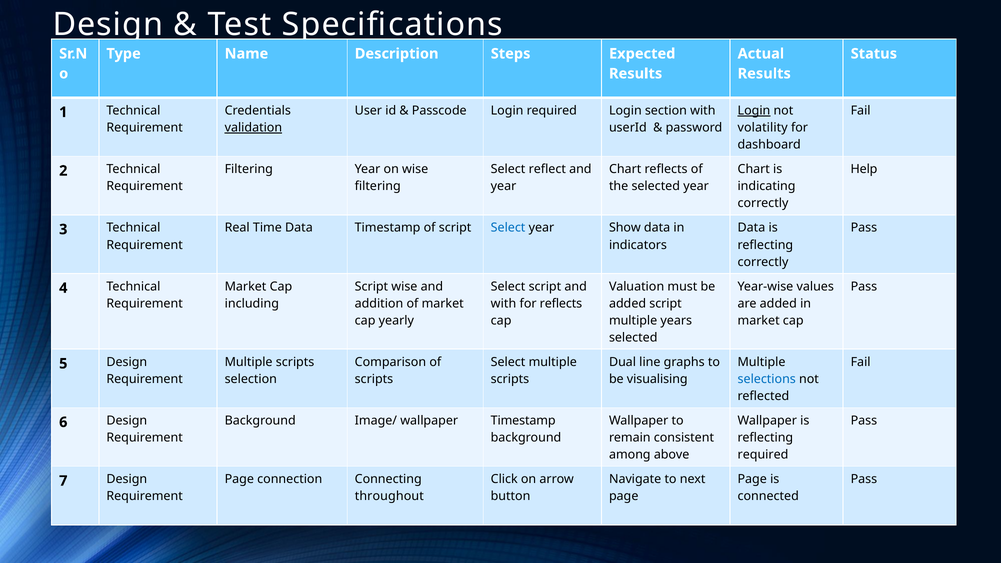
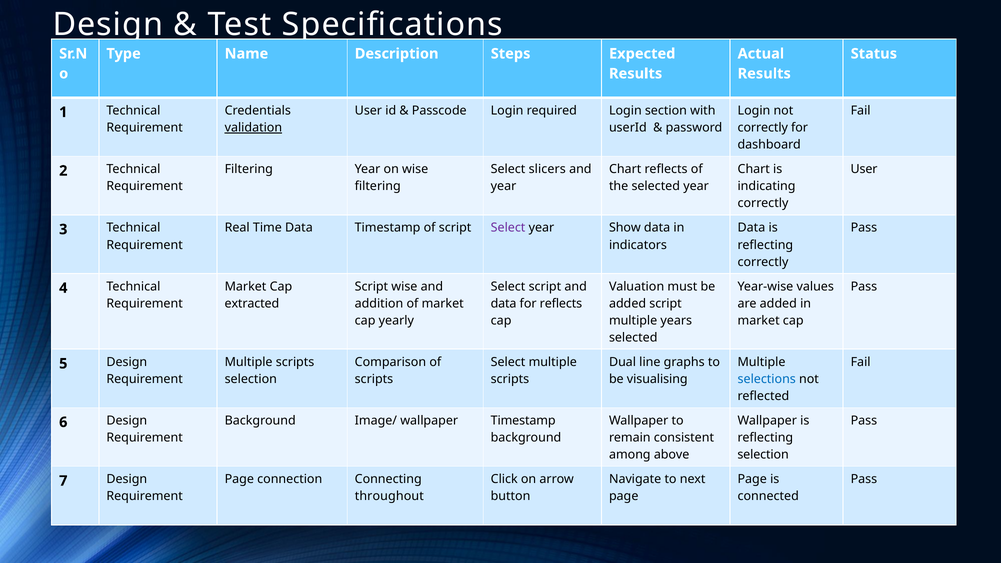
Login at (754, 111) underline: present -> none
volatility at (763, 128): volatility -> correctly
reflect: reflect -> slicers
Help at (864, 169): Help -> User
Select at (508, 228) colour: blue -> purple
including: including -> extracted
with at (503, 304): with -> data
required at (763, 455): required -> selection
